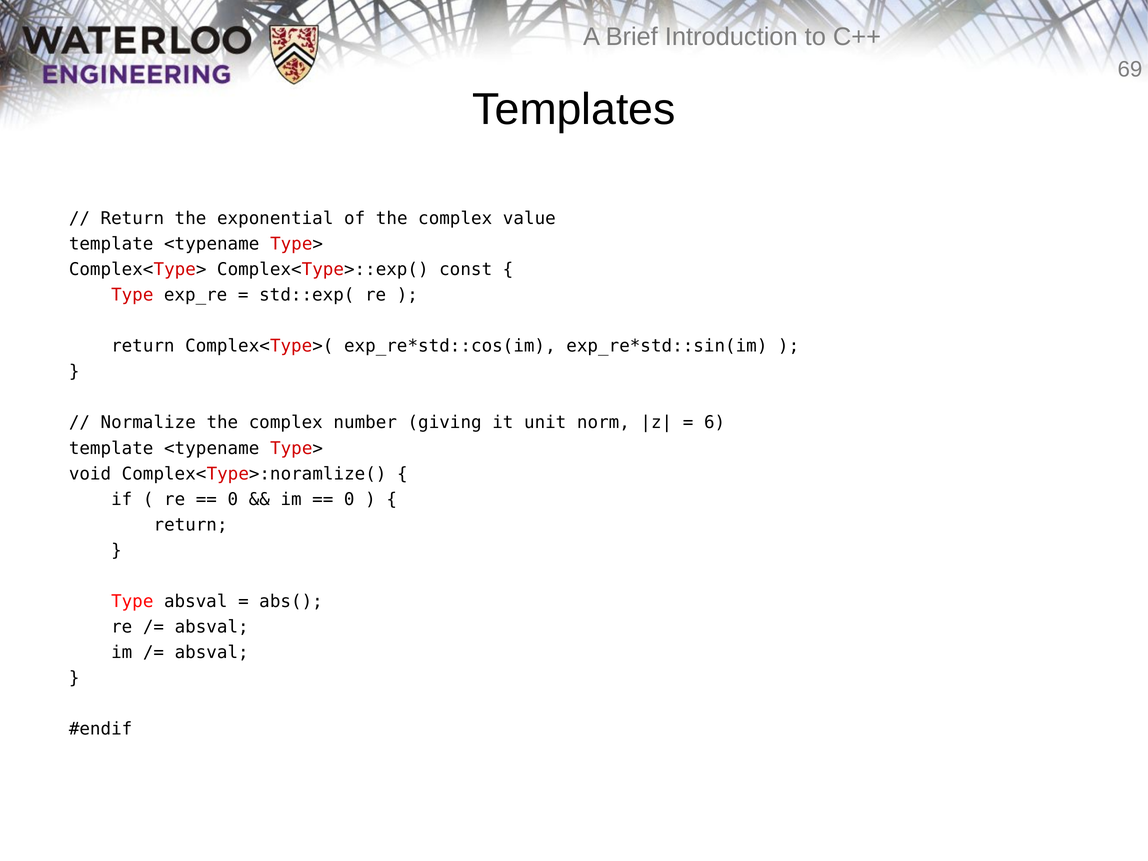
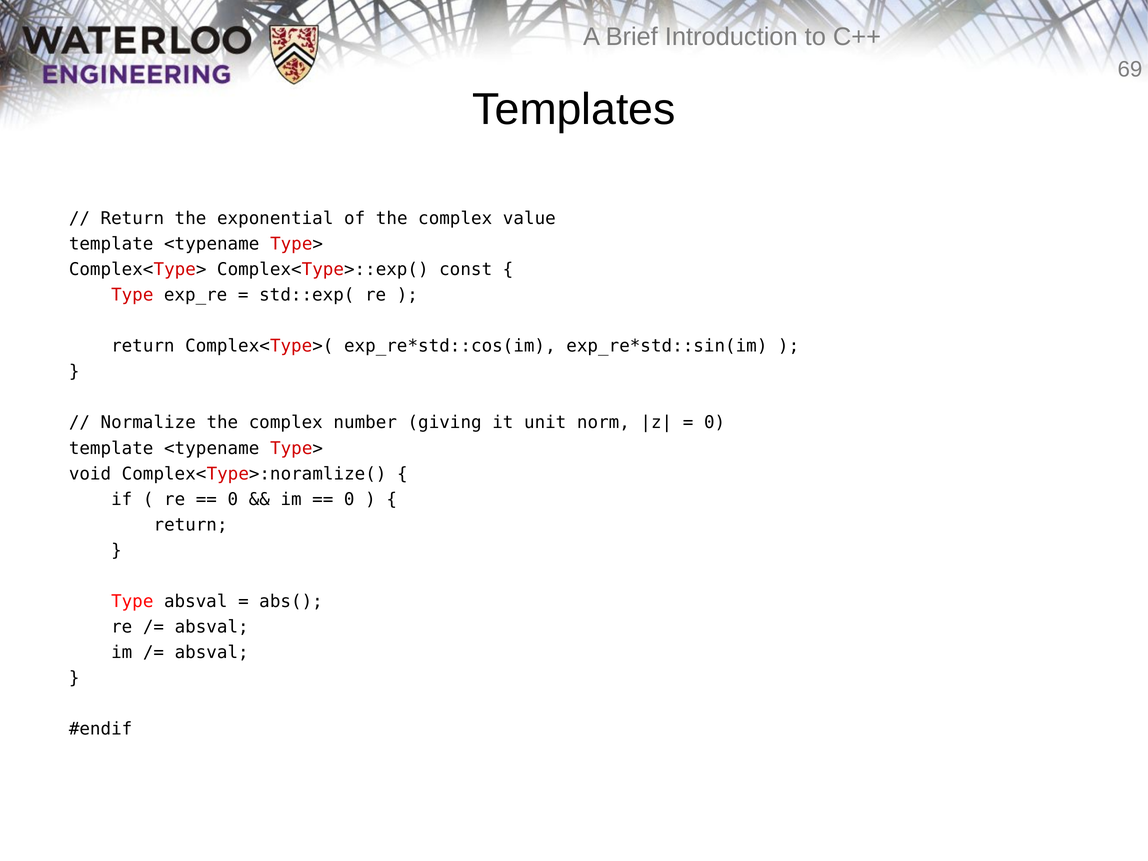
6 at (715, 423): 6 -> 0
